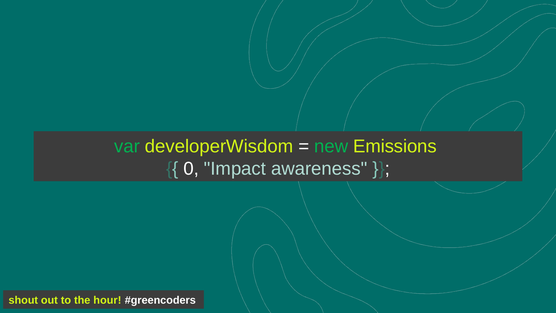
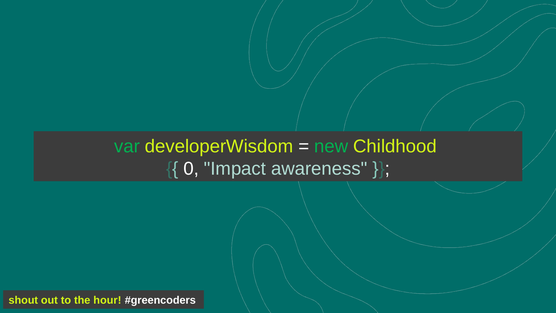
Emissions: Emissions -> Childhood
